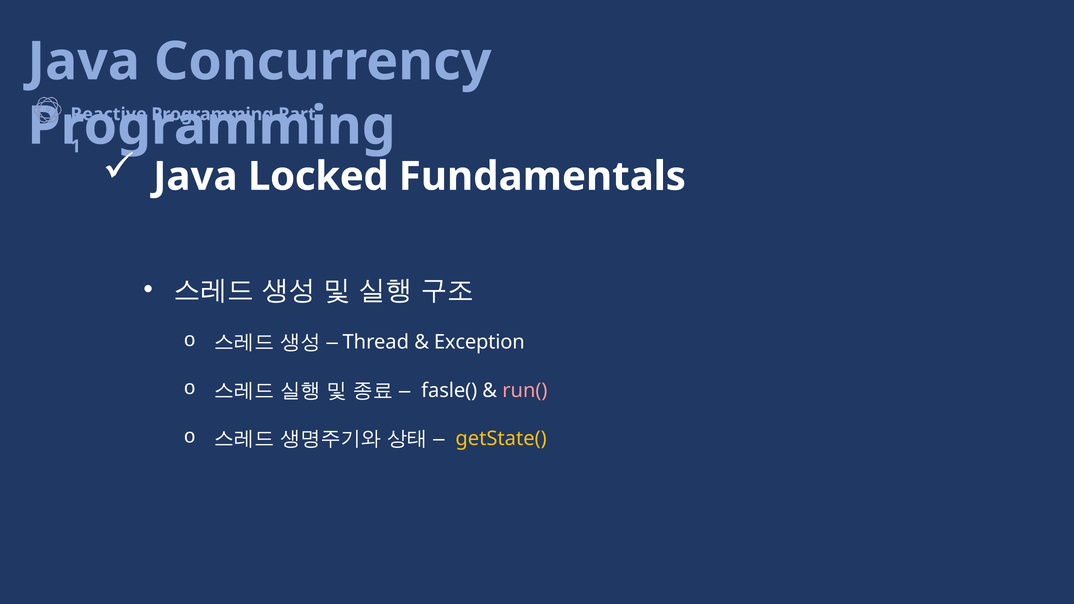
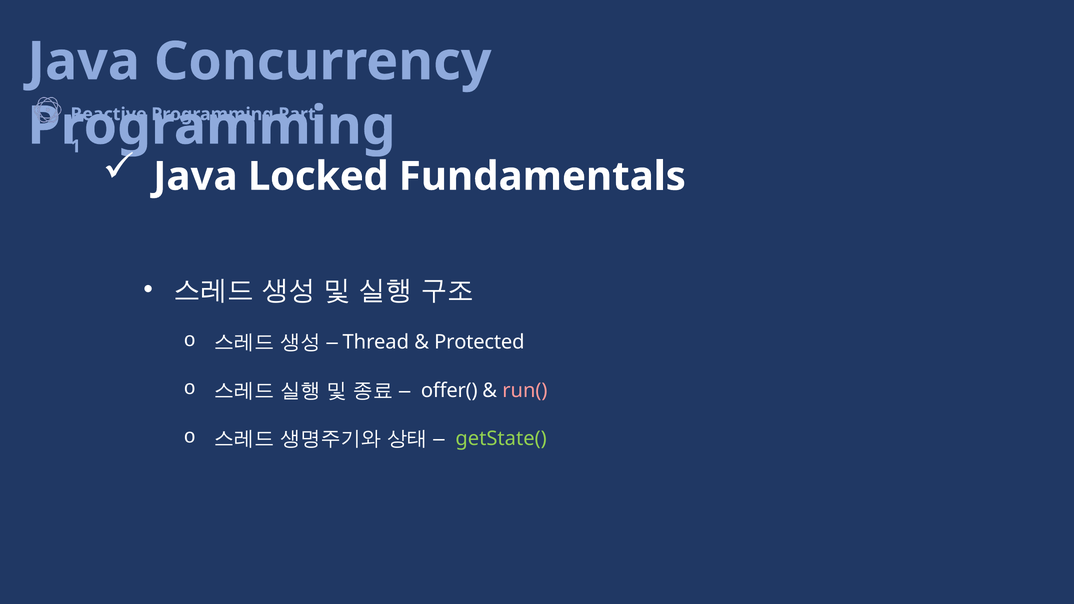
Exception: Exception -> Protected
fasle(: fasle( -> offer(
getState( colour: yellow -> light green
